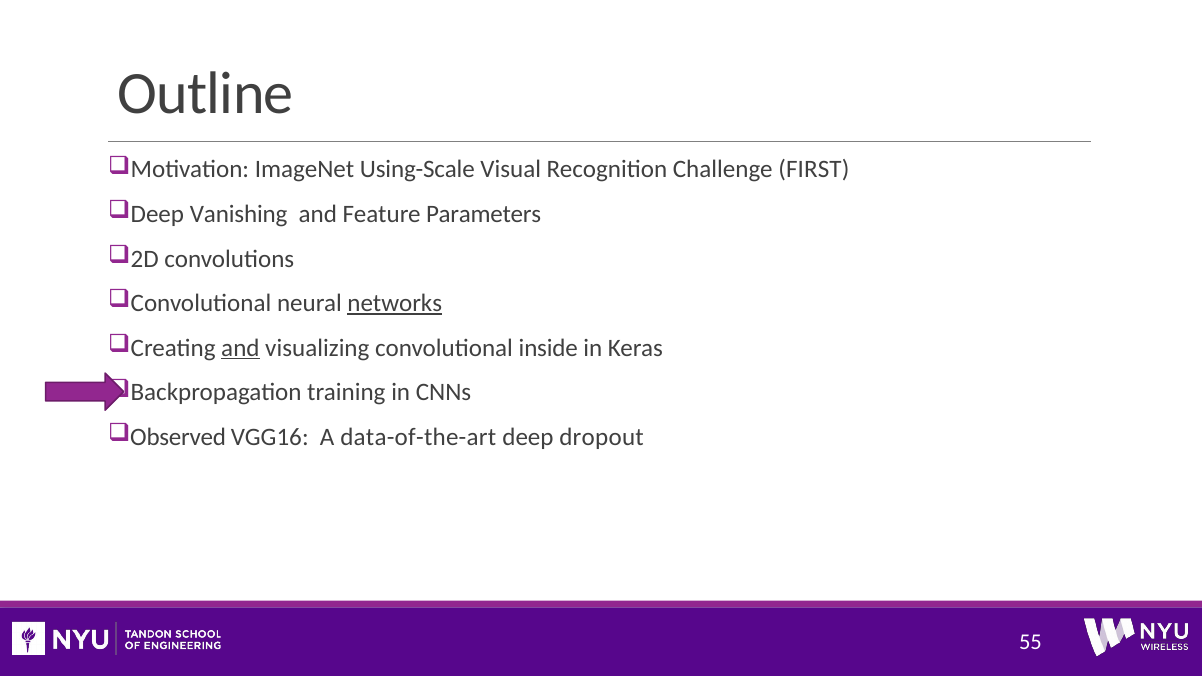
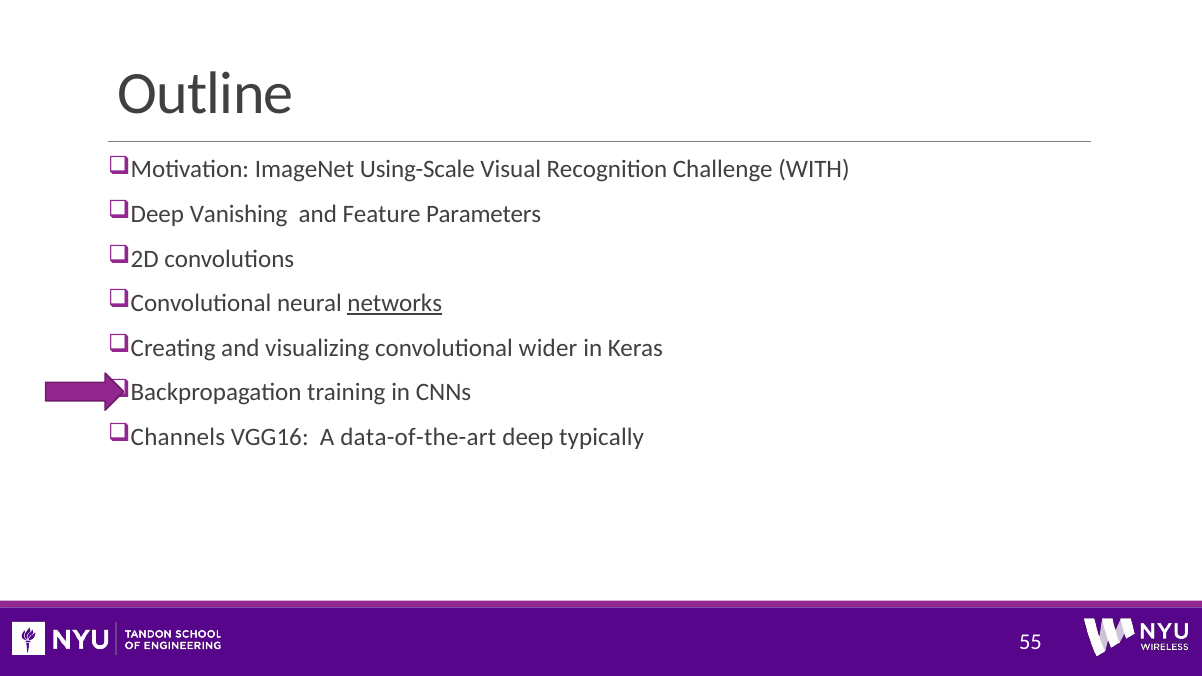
FIRST: FIRST -> WITH
and at (240, 348) underline: present -> none
inside: inside -> wider
Observed: Observed -> Channels
dropout: dropout -> typically
